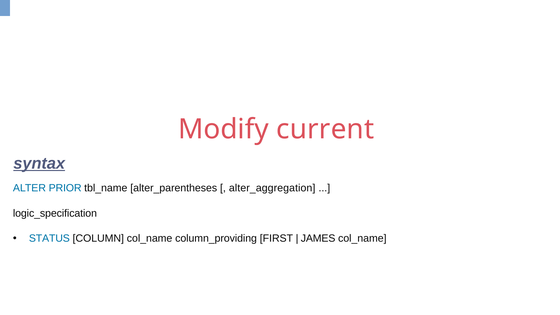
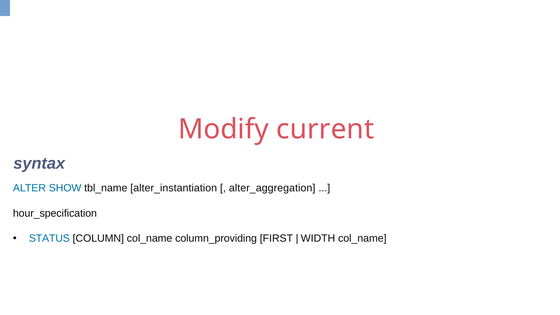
syntax underline: present -> none
PRIOR: PRIOR -> SHOW
alter_parentheses: alter_parentheses -> alter_instantiation
logic_specification: logic_specification -> hour_specification
JAMES: JAMES -> WIDTH
